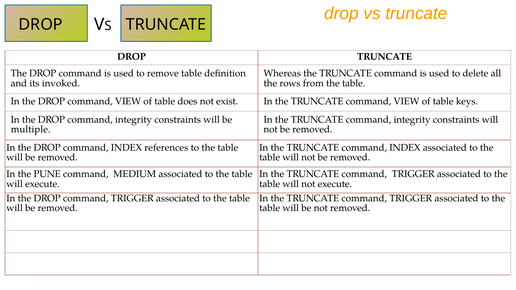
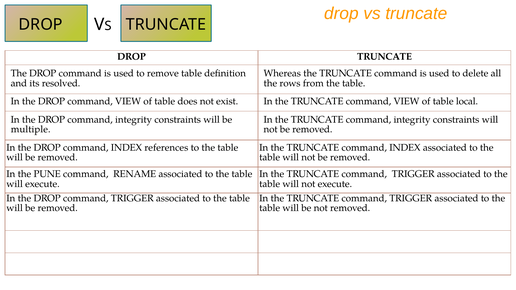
invoked: invoked -> resolved
keys: keys -> local
MEDIUM: MEDIUM -> RENAME
